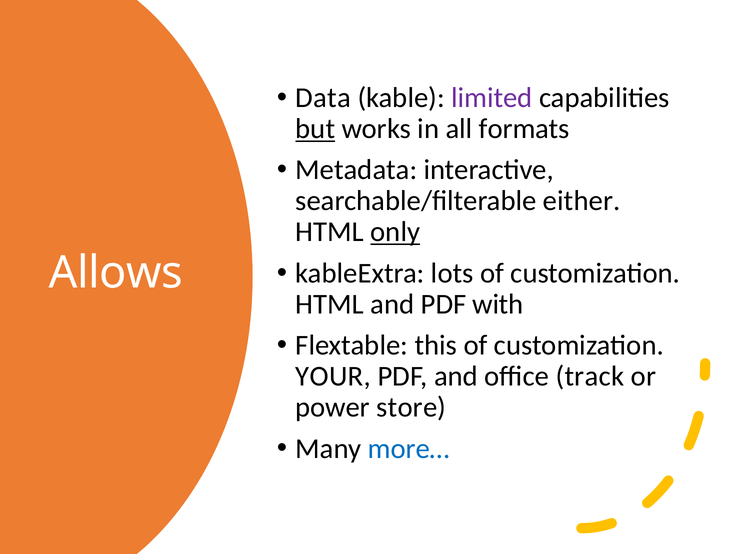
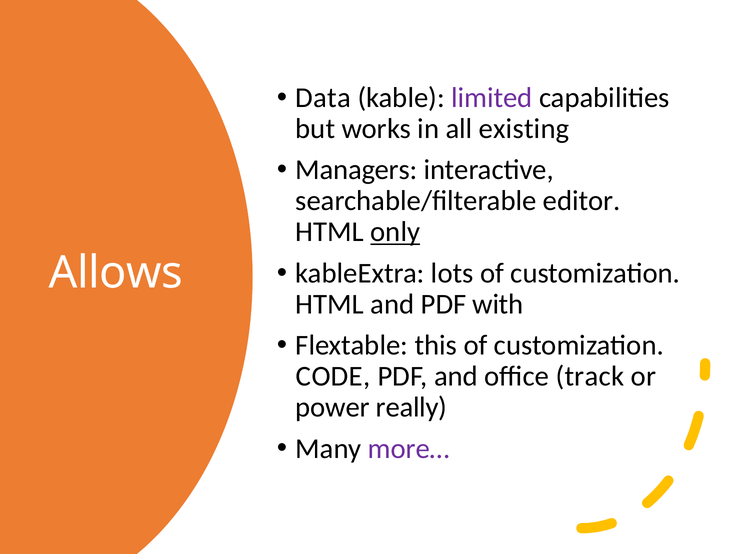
but underline: present -> none
formats: formats -> existing
Metadata: Metadata -> Managers
either: either -> editor
YOUR: YOUR -> CODE
store: store -> really
more… colour: blue -> purple
